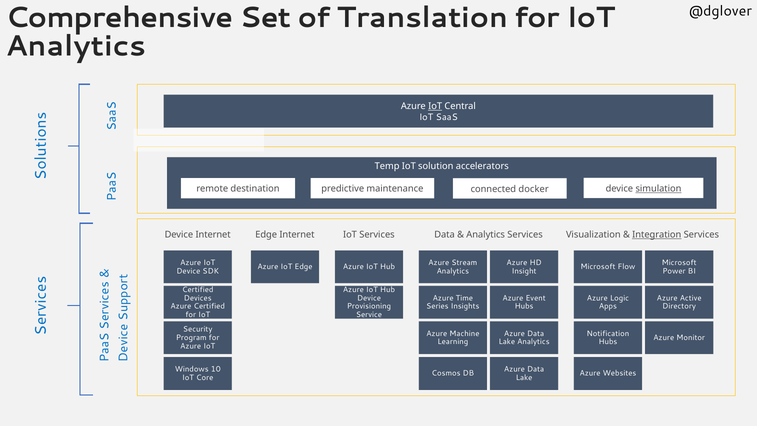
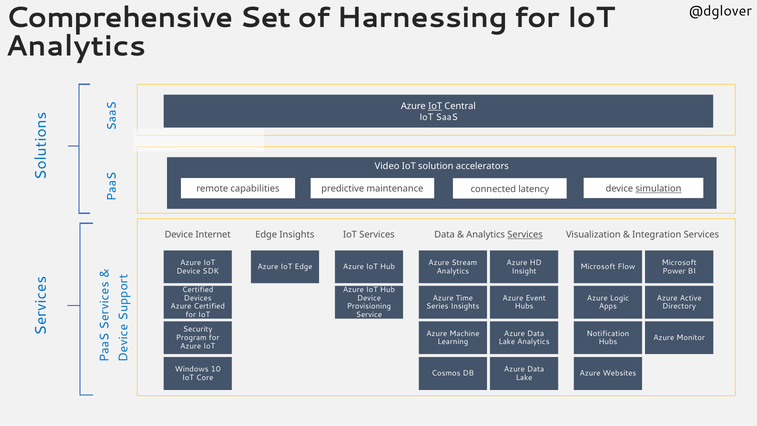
Translation: Translation -> Harnessing
Temp: Temp -> Video
destination: destination -> capabilities
docker: docker -> latency
Edge Internet: Internet -> Insights
Services at (525, 235) underline: none -> present
Integration underline: present -> none
